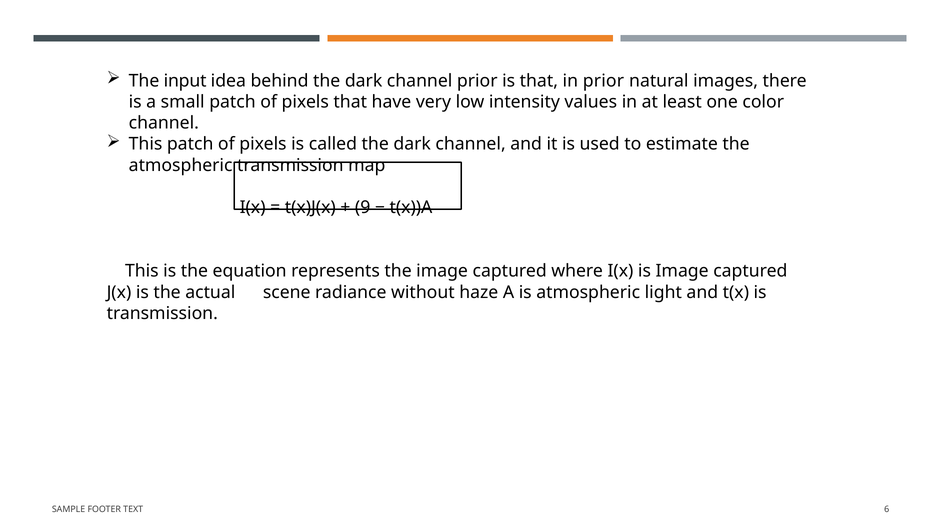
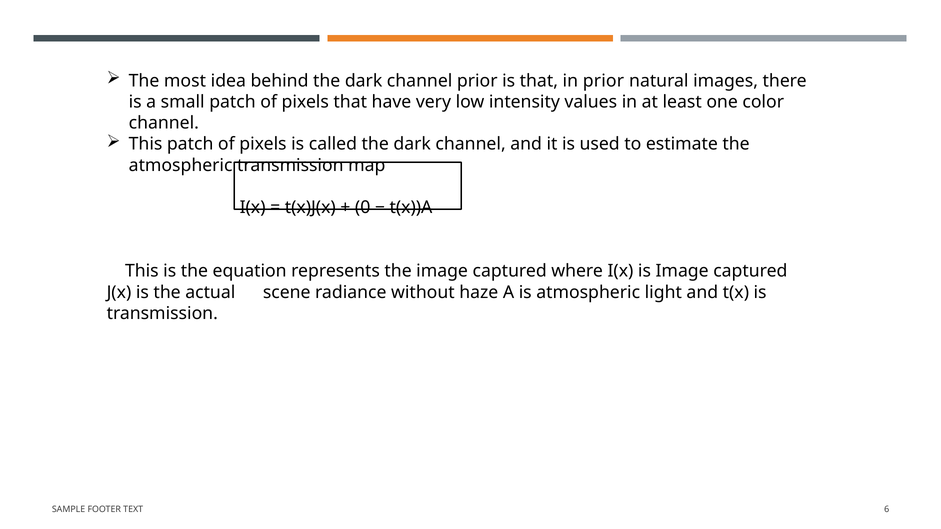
input: input -> most
9: 9 -> 0
